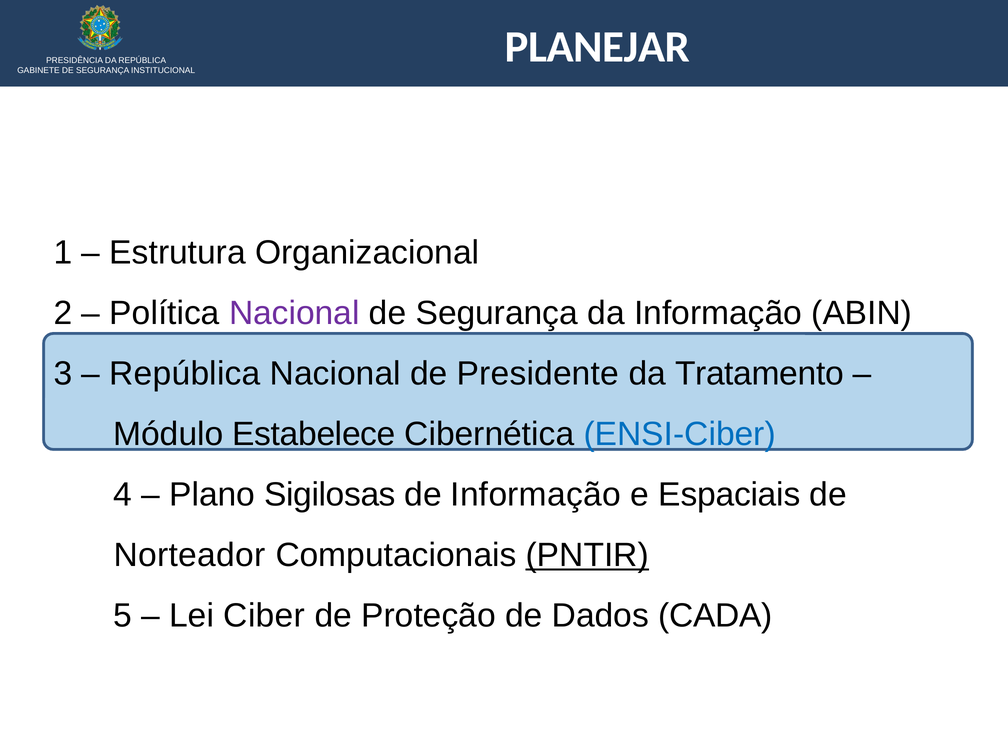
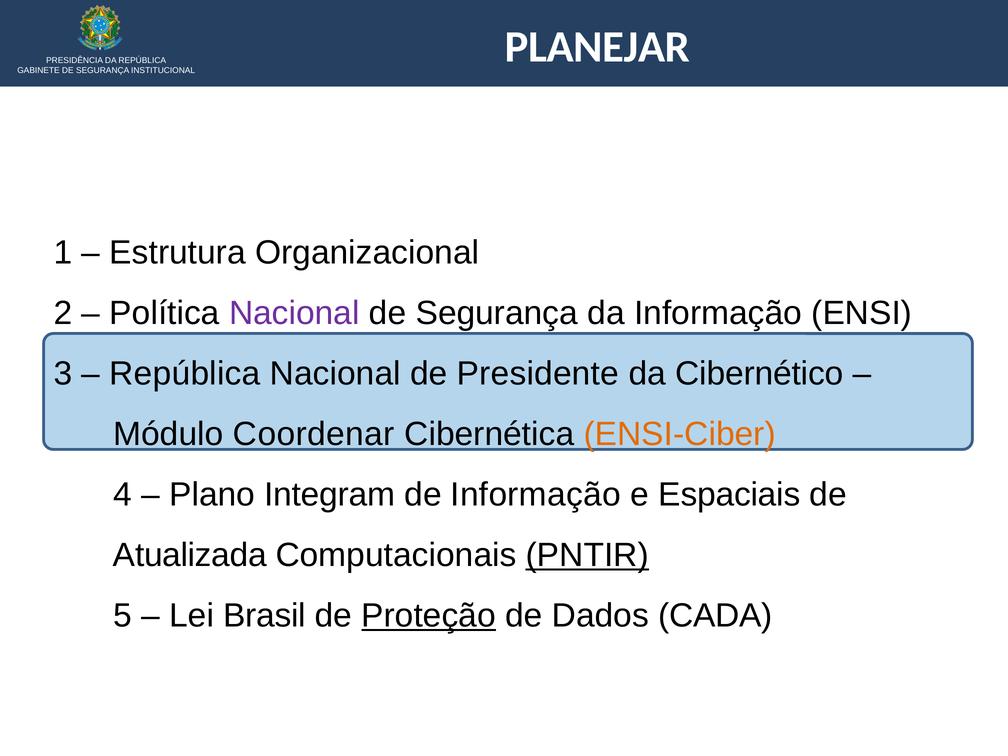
ABIN: ABIN -> ENSI
Tratamento: Tratamento -> Cibernético
Estabelece: Estabelece -> Coordenar
ENSI-Ciber colour: blue -> orange
Sigilosas: Sigilosas -> Integram
Norteador: Norteador -> Atualizada
Ciber: Ciber -> Brasil
Proteção underline: none -> present
